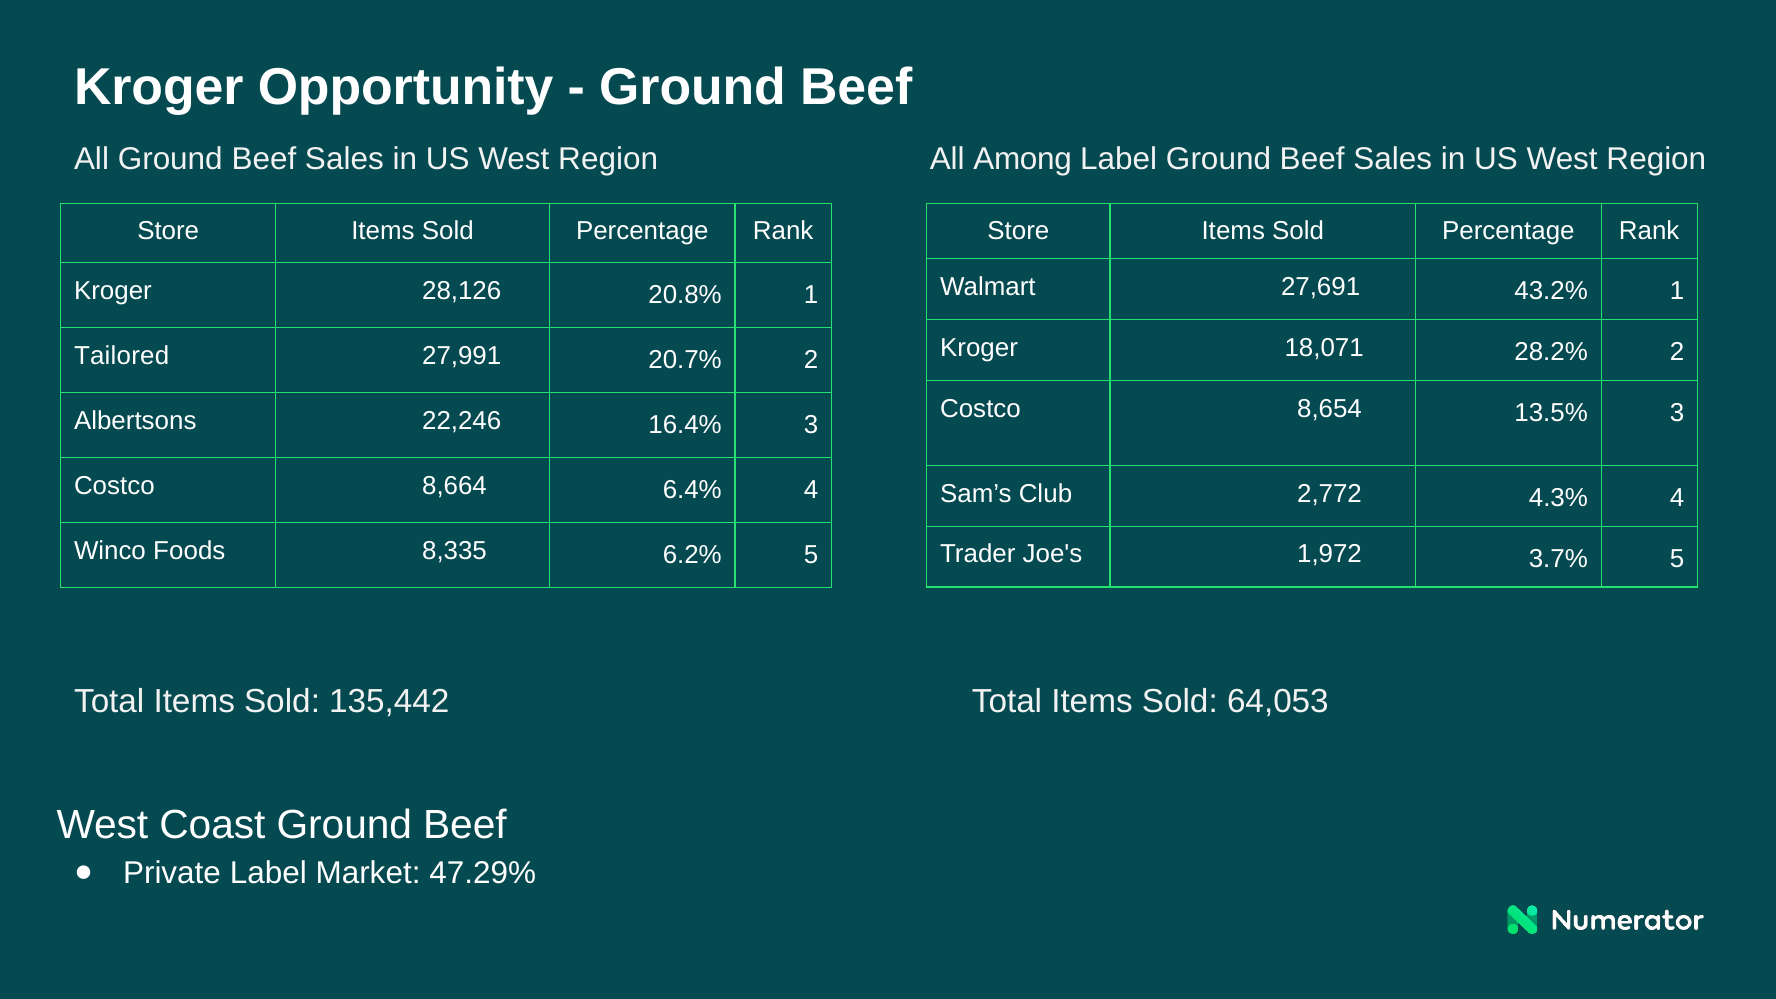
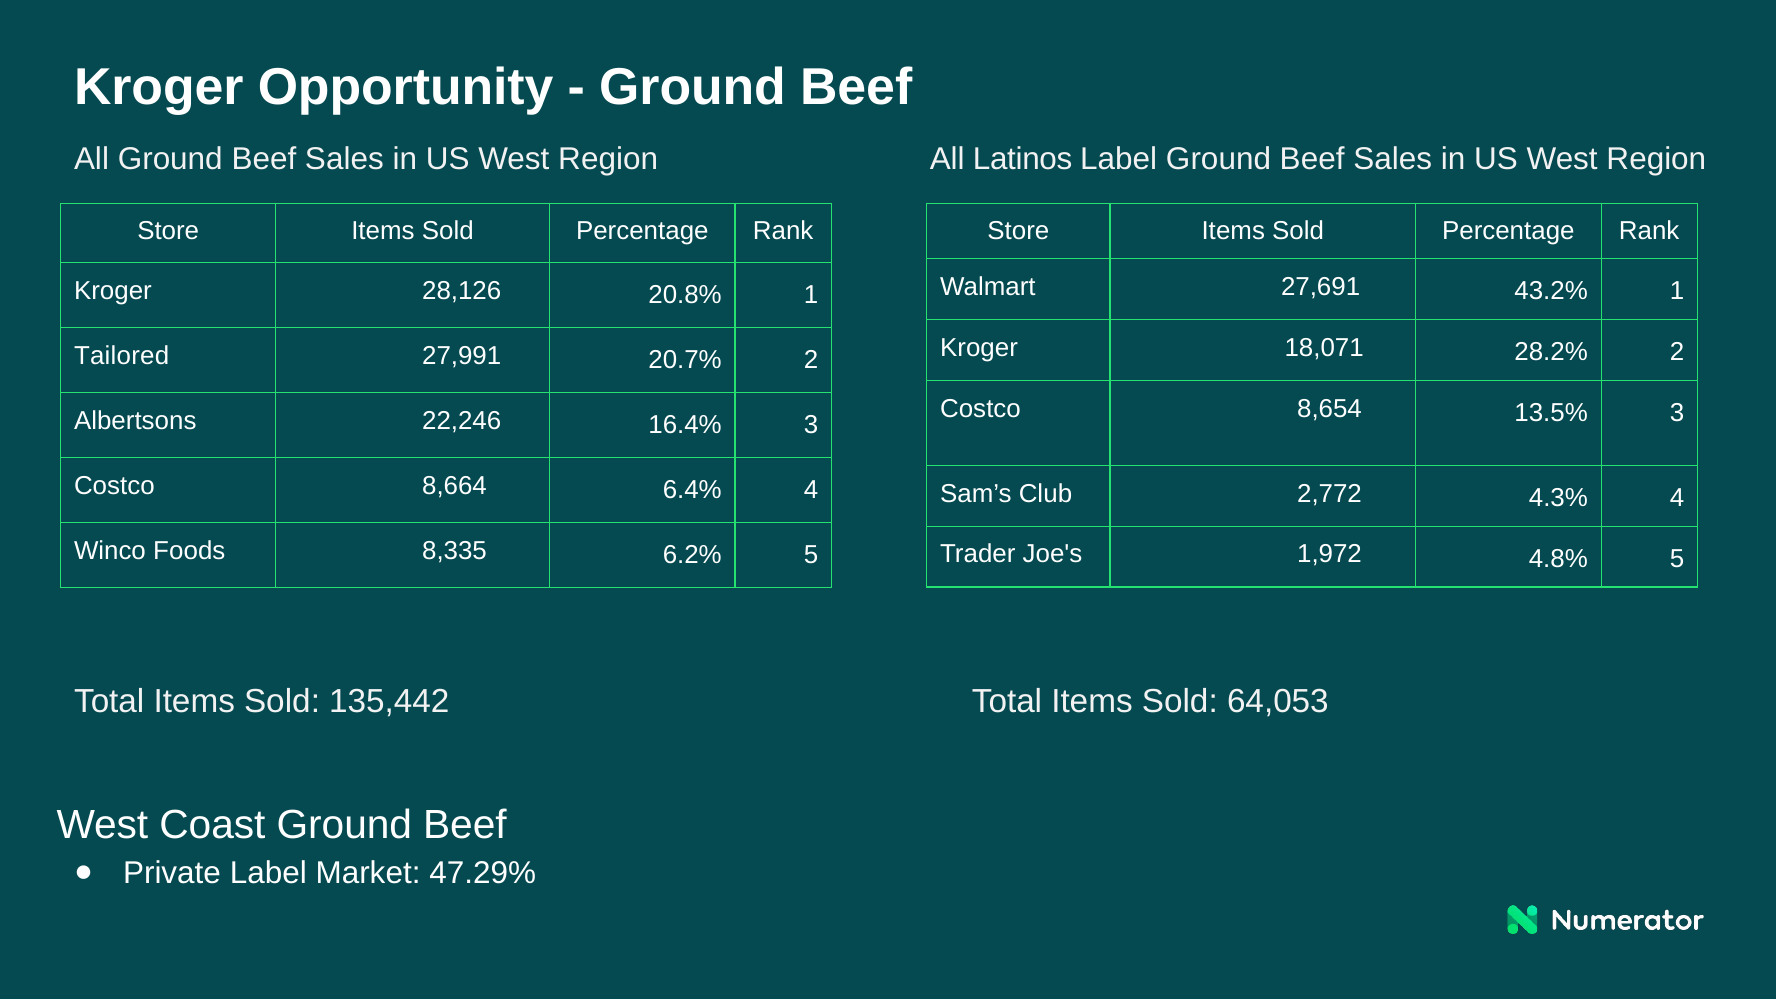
Among: Among -> Latinos
3.7%: 3.7% -> 4.8%
